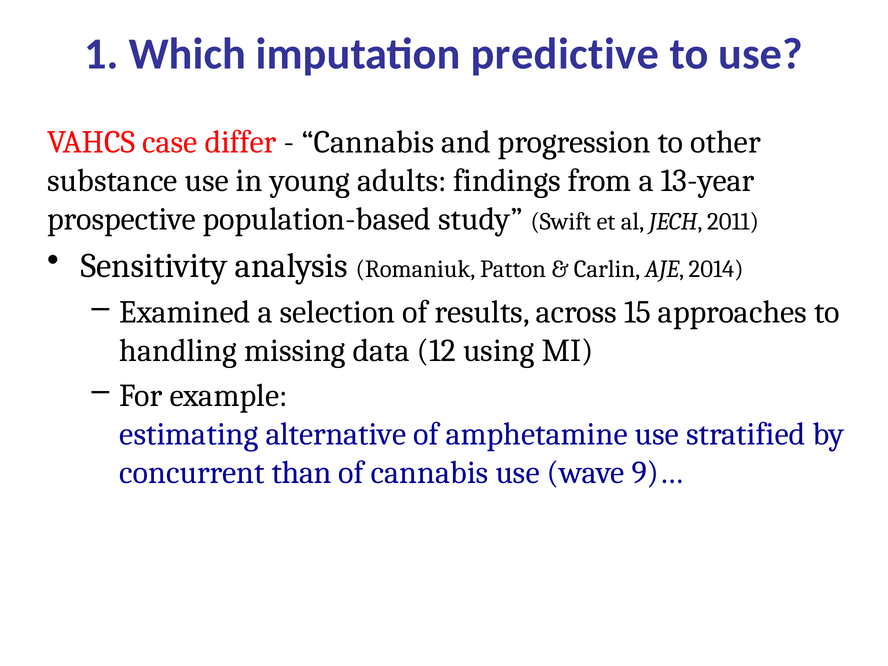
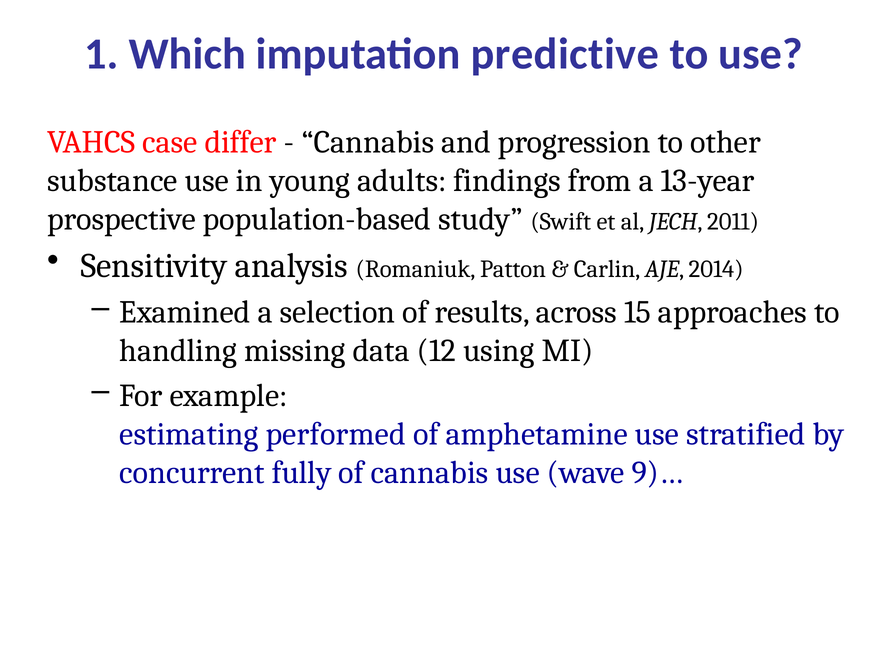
alternative: alternative -> performed
than: than -> fully
